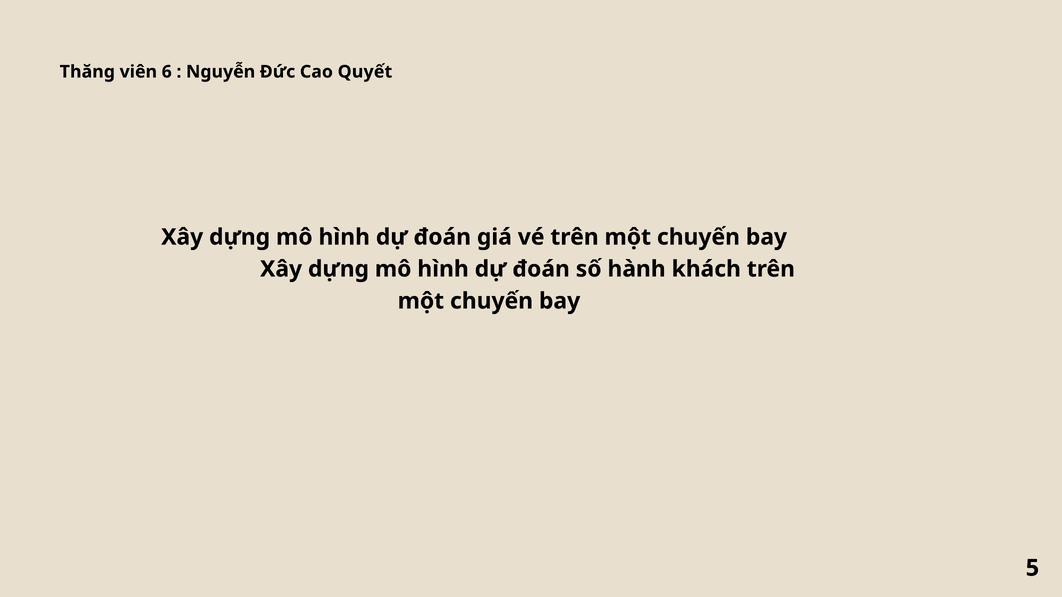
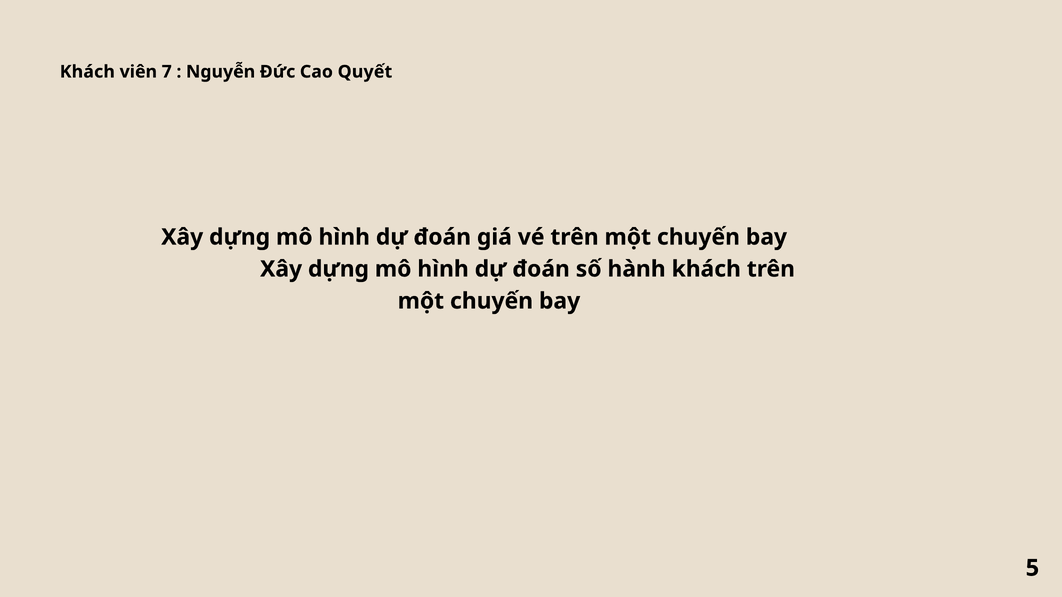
Thăng at (87, 72): Thăng -> Khách
6: 6 -> 7
